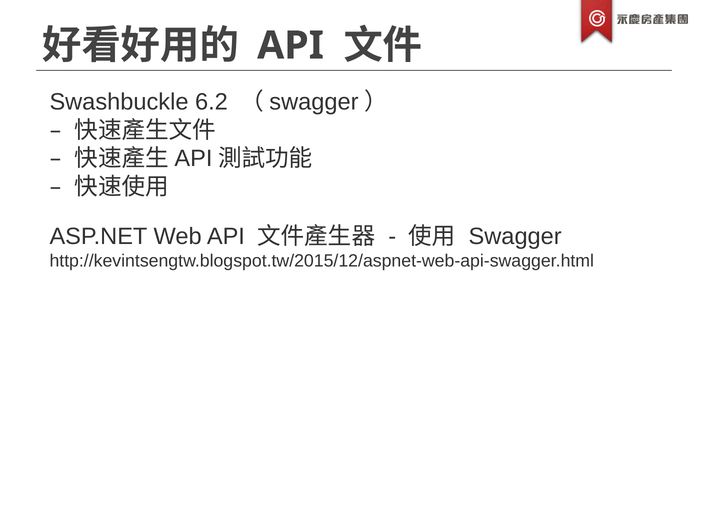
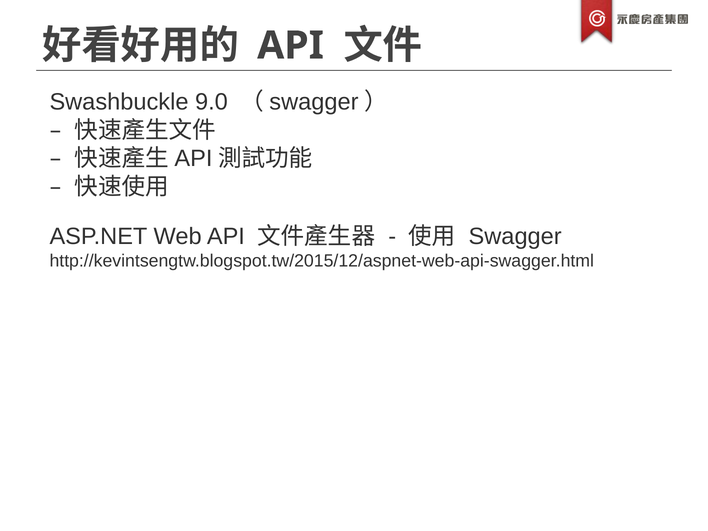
6.2: 6.2 -> 9.0
